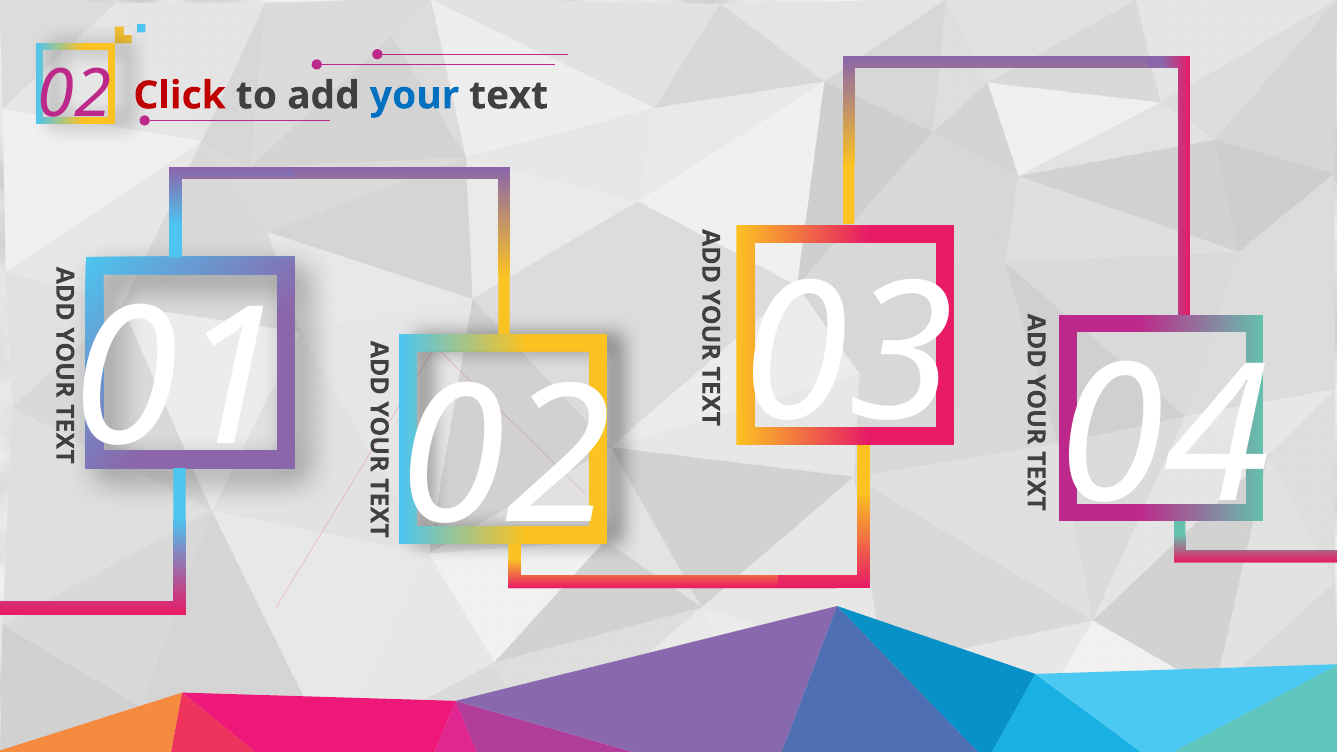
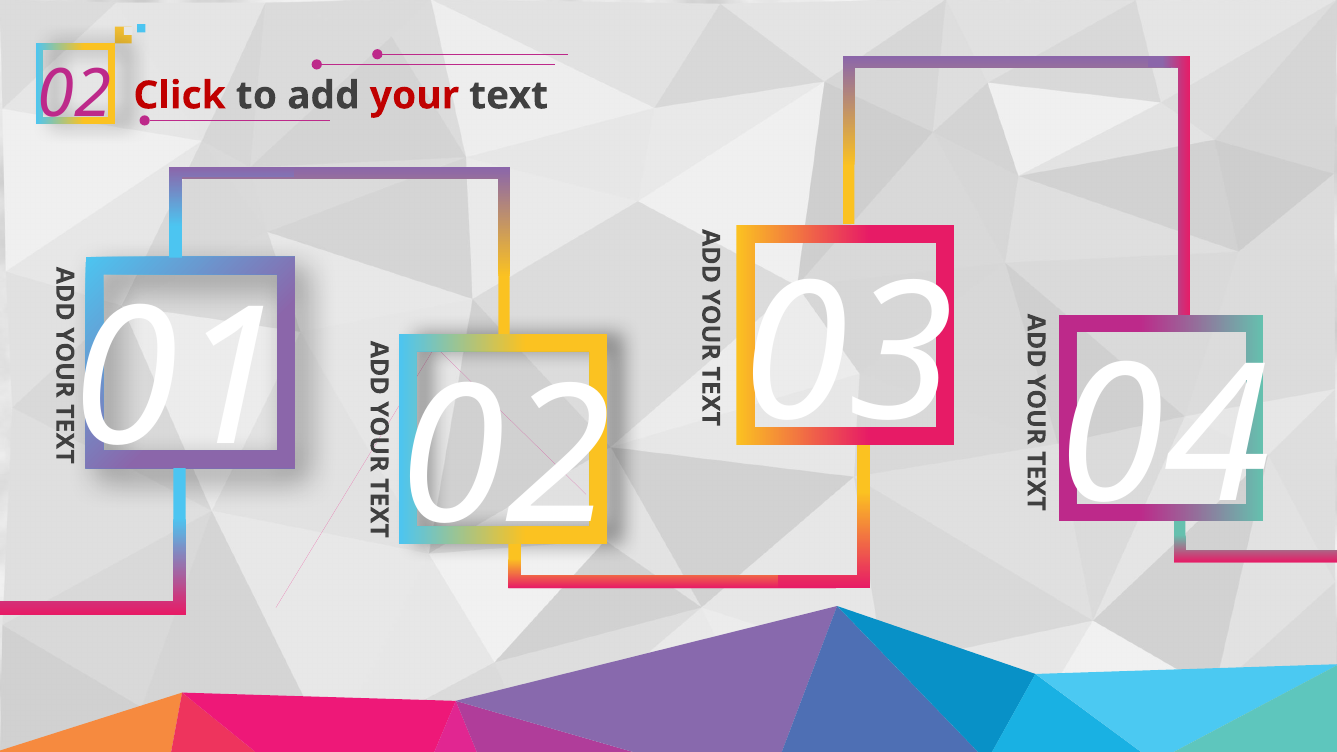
your colour: blue -> red
